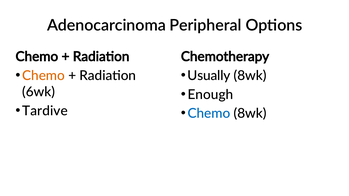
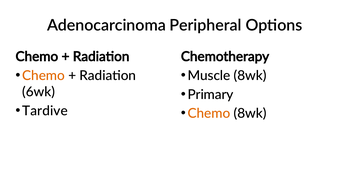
Usually: Usually -> Muscle
Enough: Enough -> Primary
Chemo at (209, 114) colour: blue -> orange
